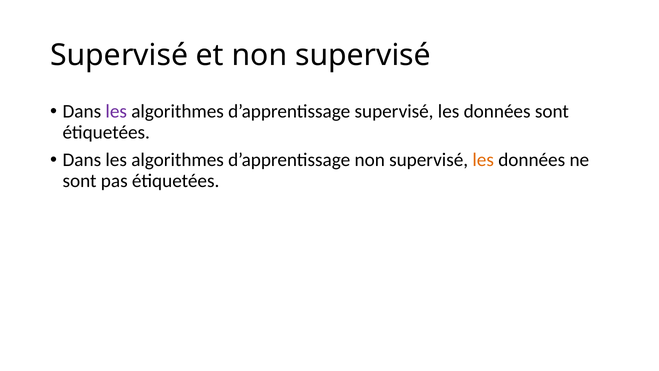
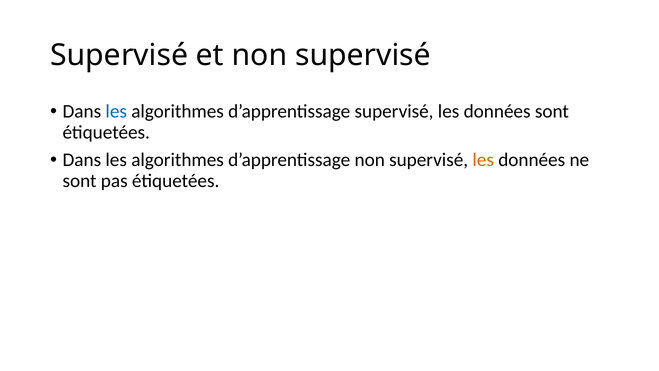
les at (116, 111) colour: purple -> blue
